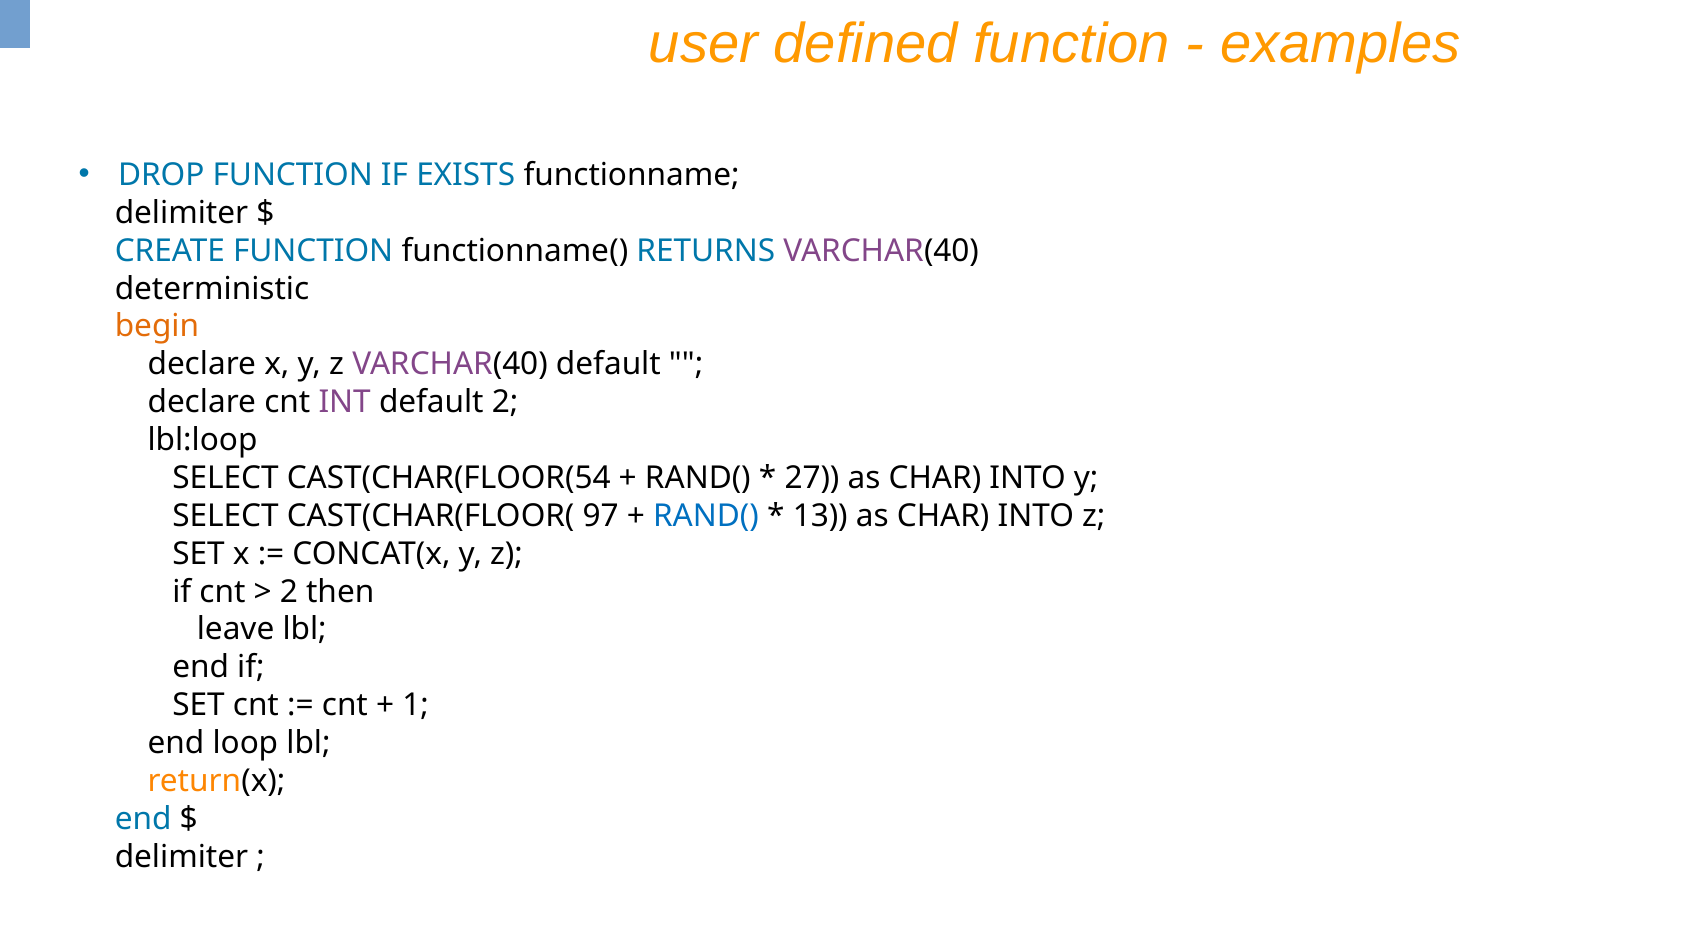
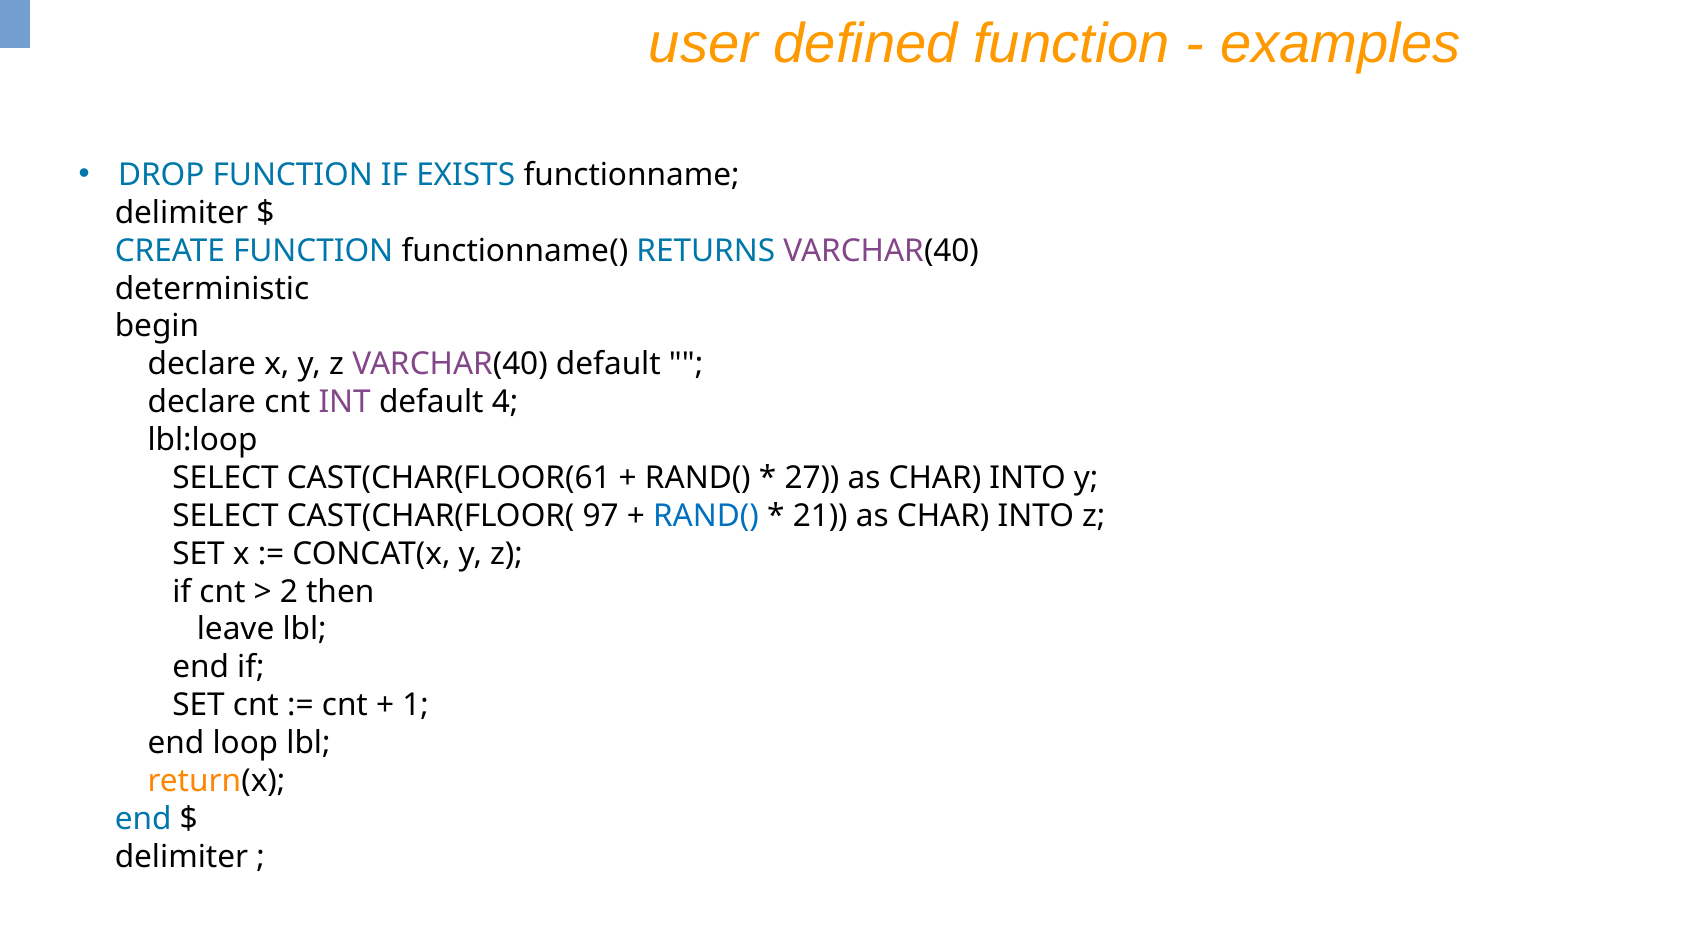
begin colour: orange -> black
default 2: 2 -> 4
CAST(CHAR(FLOOR(54: CAST(CHAR(FLOOR(54 -> CAST(CHAR(FLOOR(61
13: 13 -> 21
